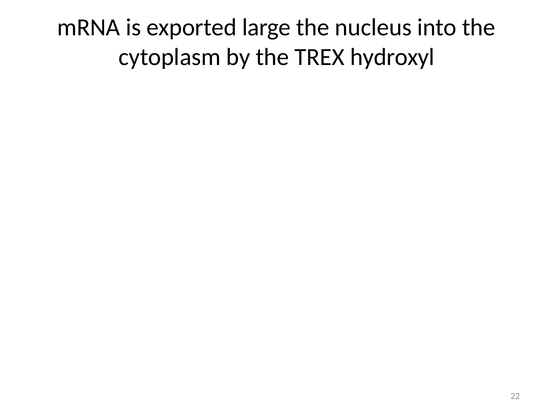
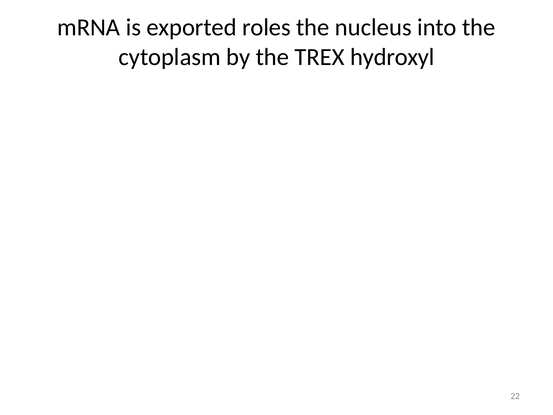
large: large -> roles
